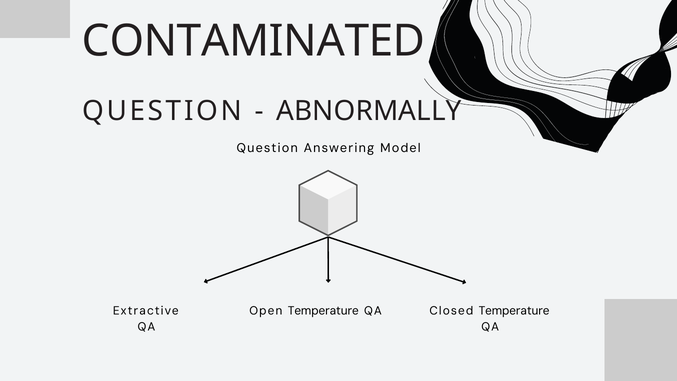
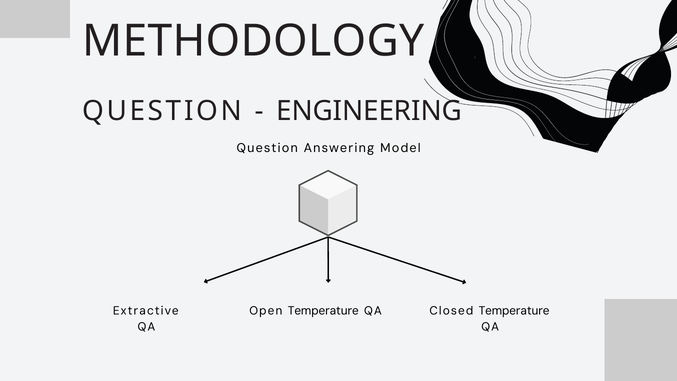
CONTAMINATED: CONTAMINATED -> METHODOLOGY
ABNORMALLY: ABNORMALLY -> ENGINEERING
